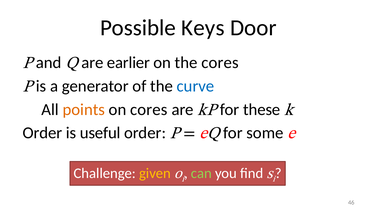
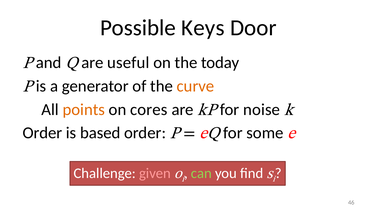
earlier: earlier -> useful
the cores: cores -> today
curve colour: blue -> orange
these: these -> noise
useful: useful -> based
given colour: yellow -> pink
